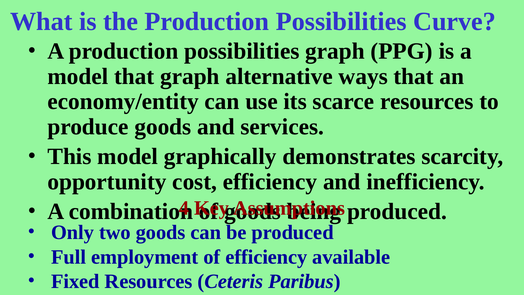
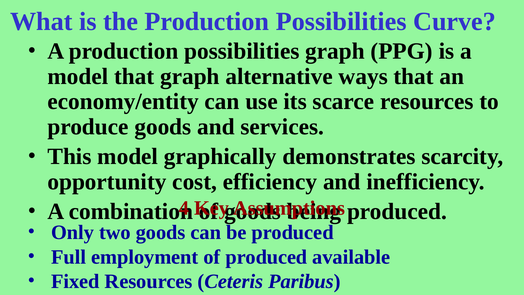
of efficiency: efficiency -> produced
